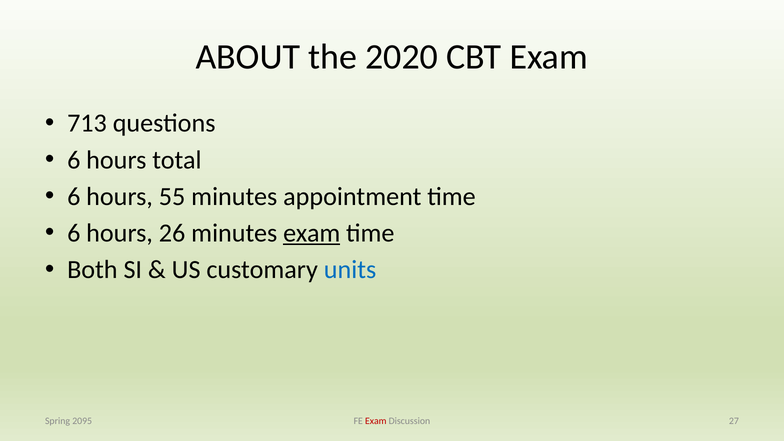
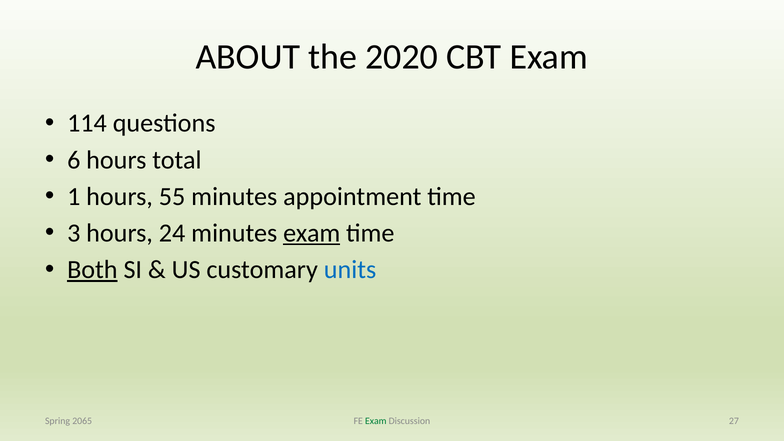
713: 713 -> 114
6 at (74, 197): 6 -> 1
6 at (74, 233): 6 -> 3
26: 26 -> 24
Both underline: none -> present
Exam at (376, 421) colour: red -> green
2095: 2095 -> 2065
